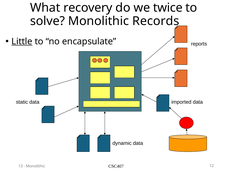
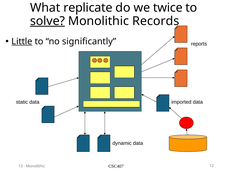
recovery: recovery -> replicate
solve underline: none -> present
encapsulate: encapsulate -> significantly
